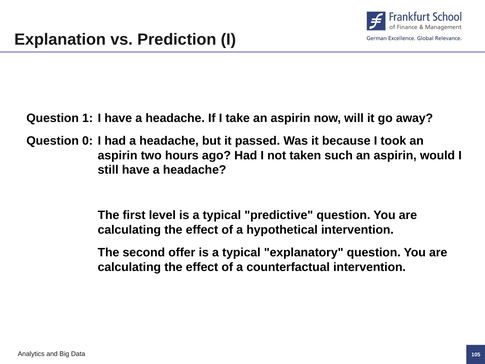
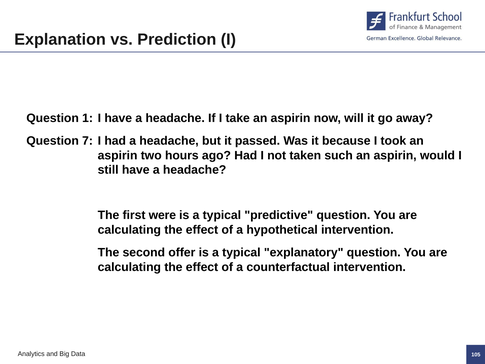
0: 0 -> 7
level: level -> were
